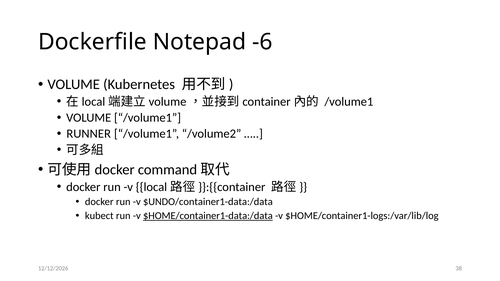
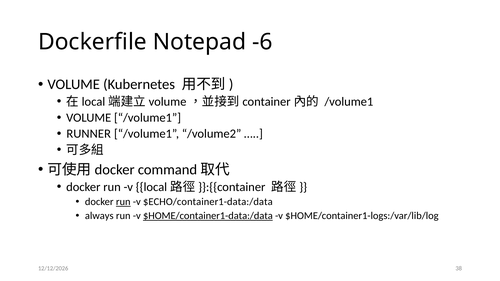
run at (123, 202) underline: none -> present
$UNDO/container1-data:/data: $UNDO/container1-data:/data -> $ECHO/container1-data:/data
kubect: kubect -> always
